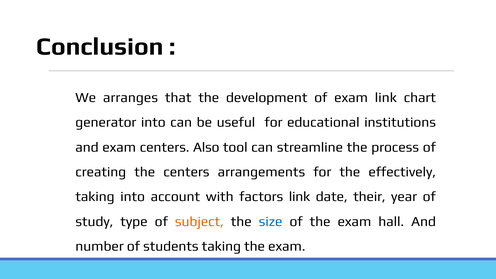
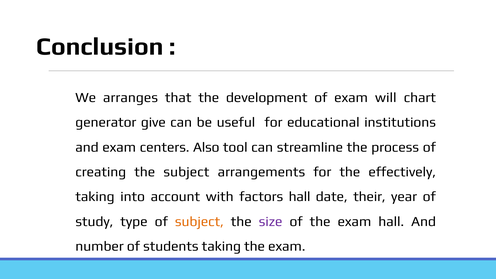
exam link: link -> will
generator into: into -> give
the centers: centers -> subject
factors link: link -> hall
size colour: blue -> purple
